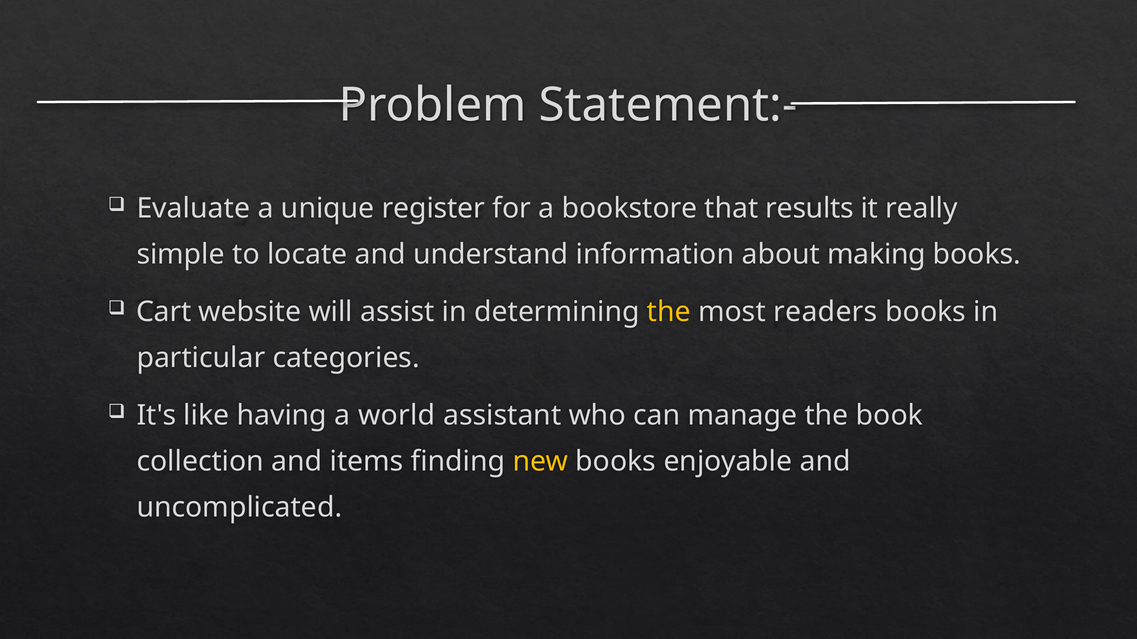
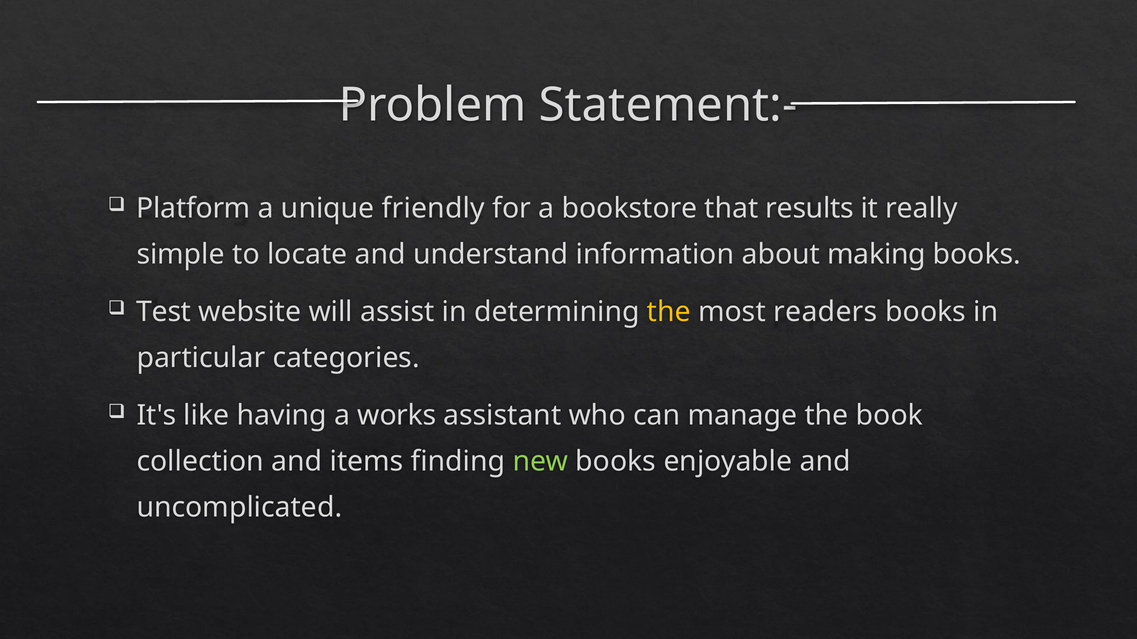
Evaluate: Evaluate -> Platform
register: register -> friendly
Cart: Cart -> Test
world: world -> works
new colour: yellow -> light green
